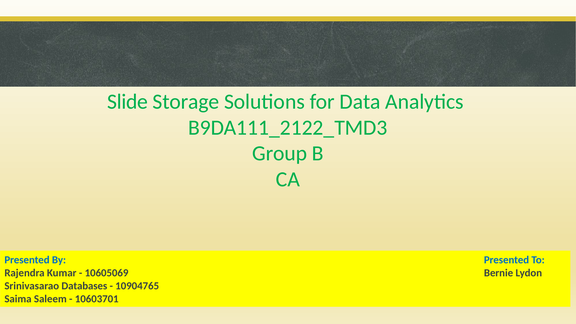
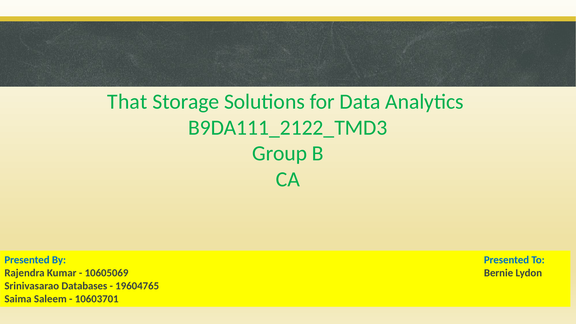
Slide: Slide -> That
10904765: 10904765 -> 19604765
